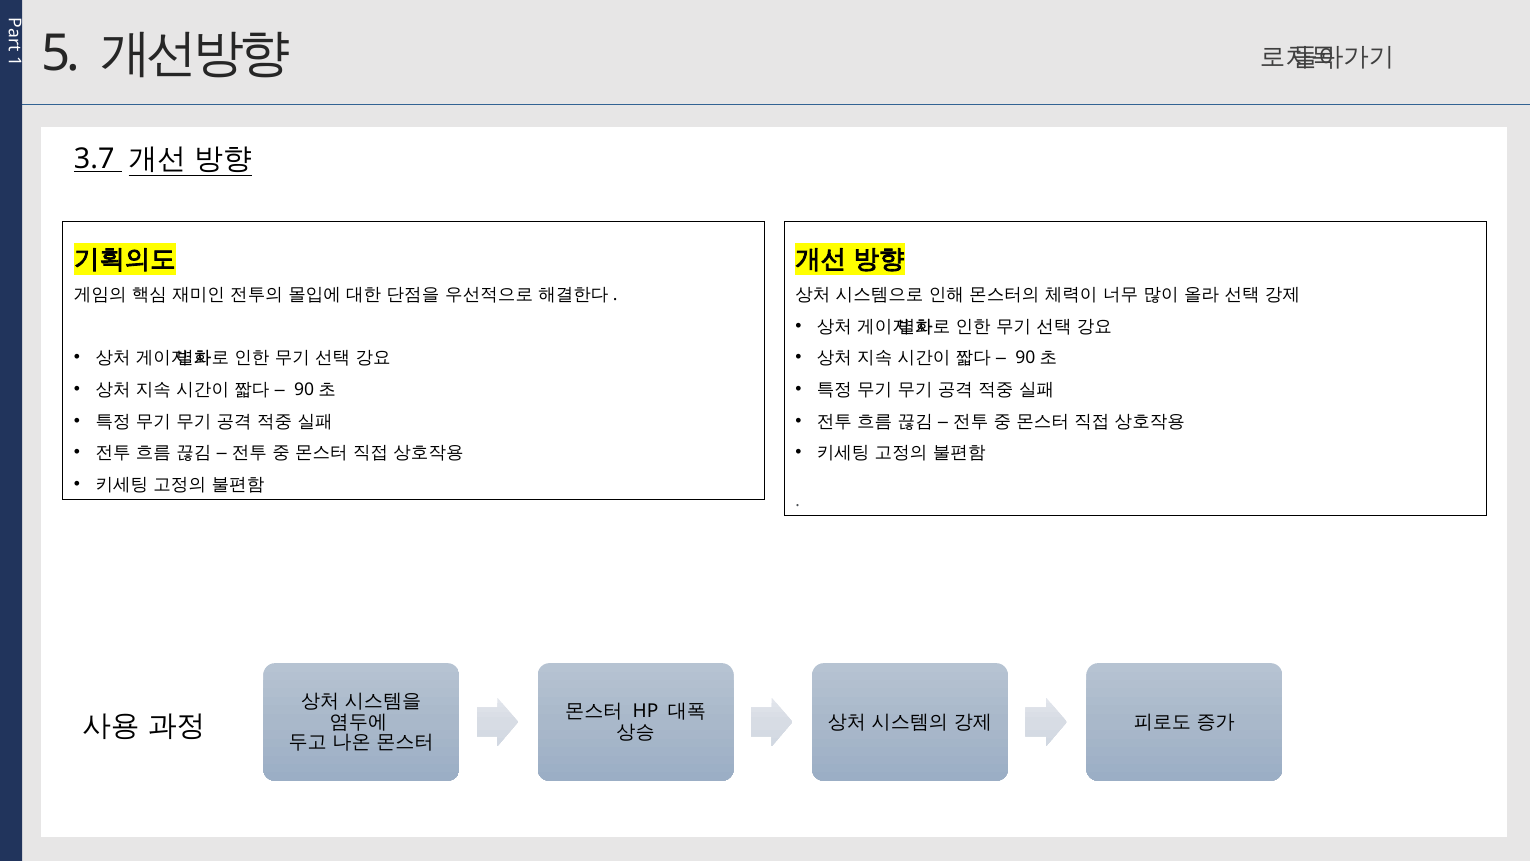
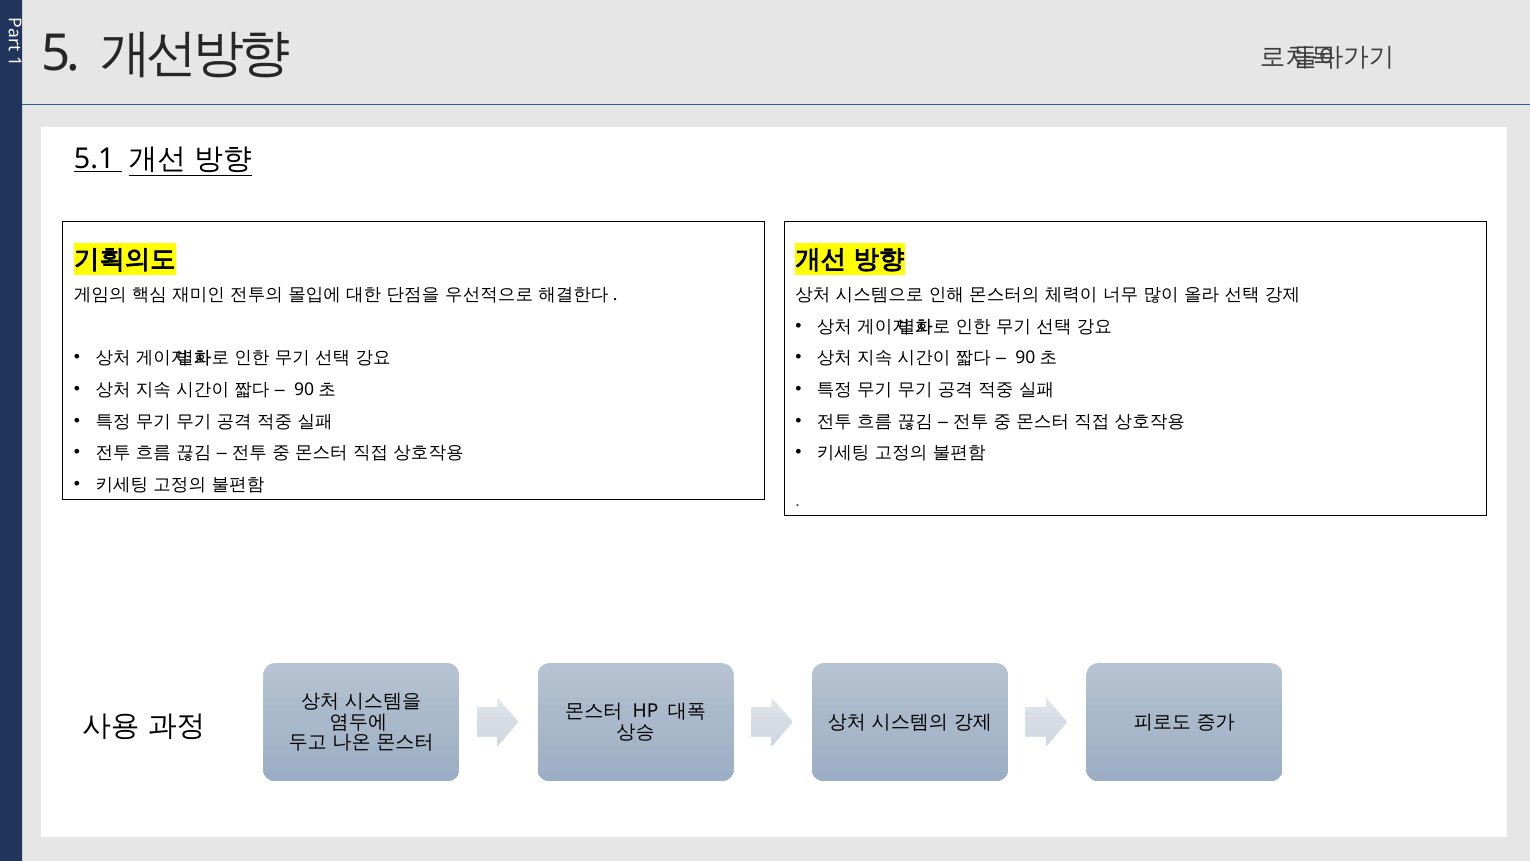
3.7: 3.7 -> 5.1
